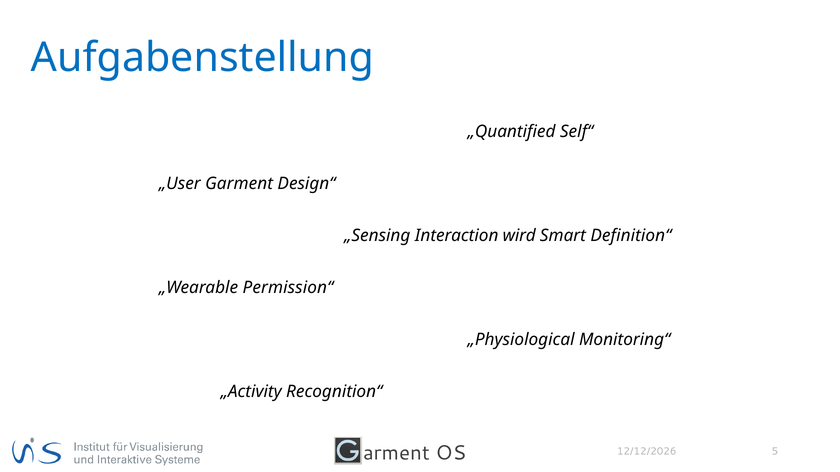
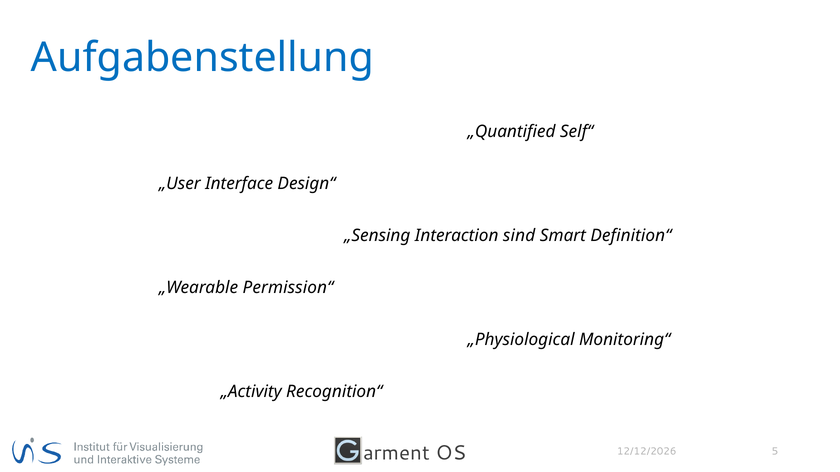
Garment: Garment -> Interface
wird: wird -> sind
